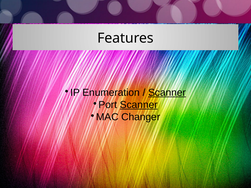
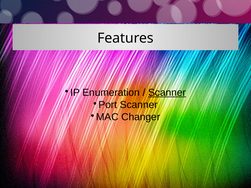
Scanner at (139, 105) underline: present -> none
